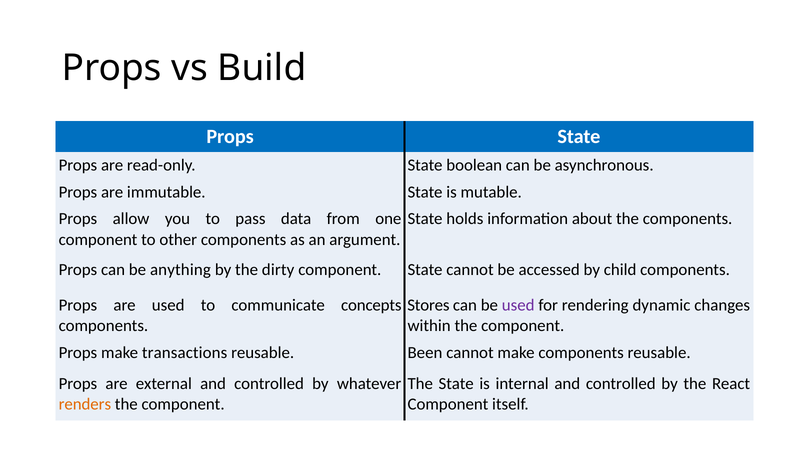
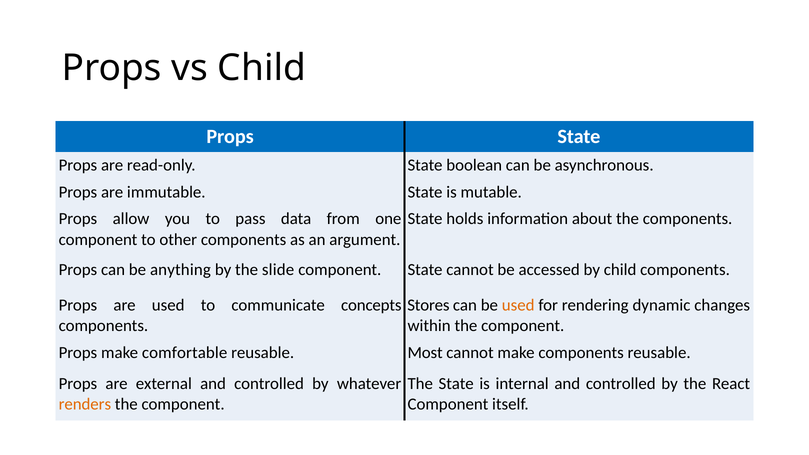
vs Build: Build -> Child
dirty: dirty -> slide
used at (518, 305) colour: purple -> orange
transactions: transactions -> comfortable
Been: Been -> Most
